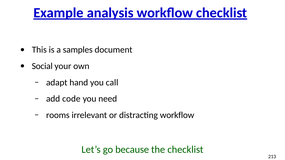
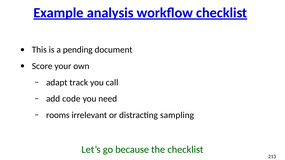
samples: samples -> pending
Social: Social -> Score
hand: hand -> track
distracting workflow: workflow -> sampling
